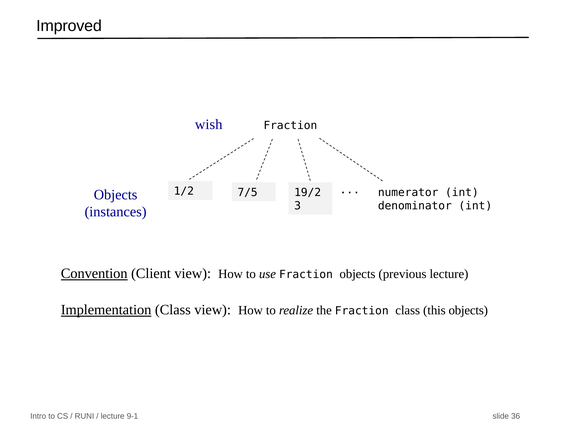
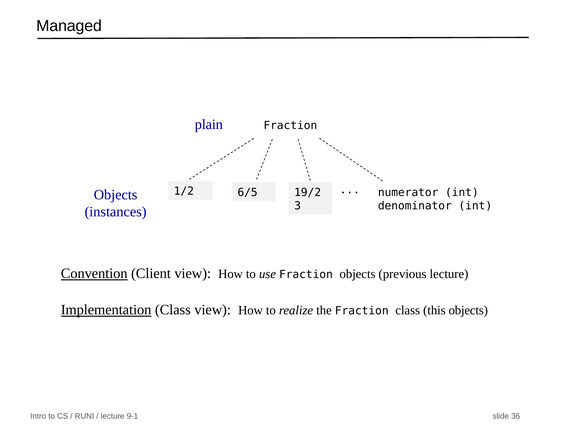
Improved: Improved -> Managed
wish: wish -> plain
7/5: 7/5 -> 6/5
